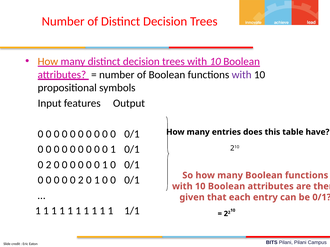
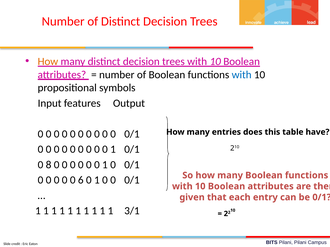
with at (242, 75) colour: purple -> blue
2 at (49, 165): 2 -> 8
0 0 2: 2 -> 6
1/1: 1/1 -> 3/1
